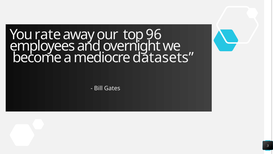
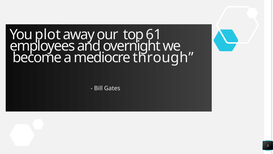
rate: rate -> plot
96: 96 -> 61
datasets: datasets -> through
